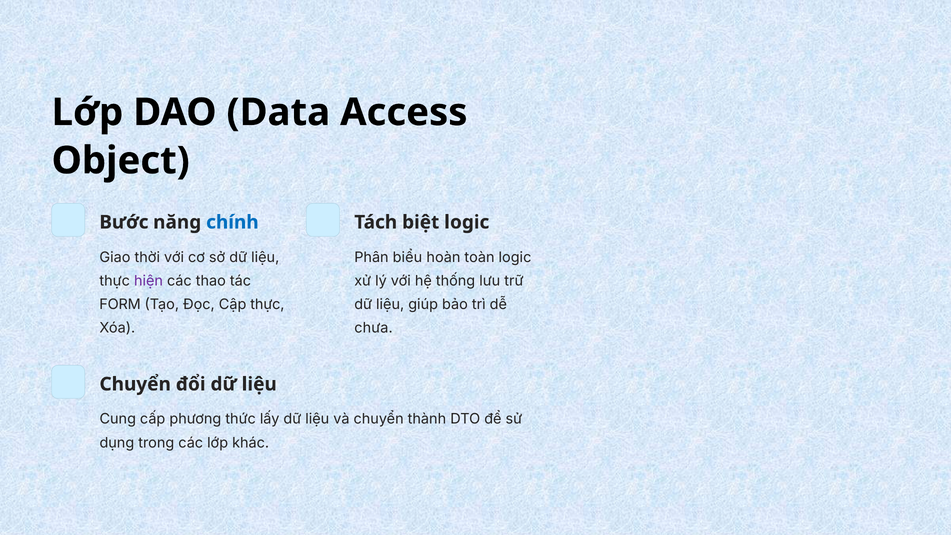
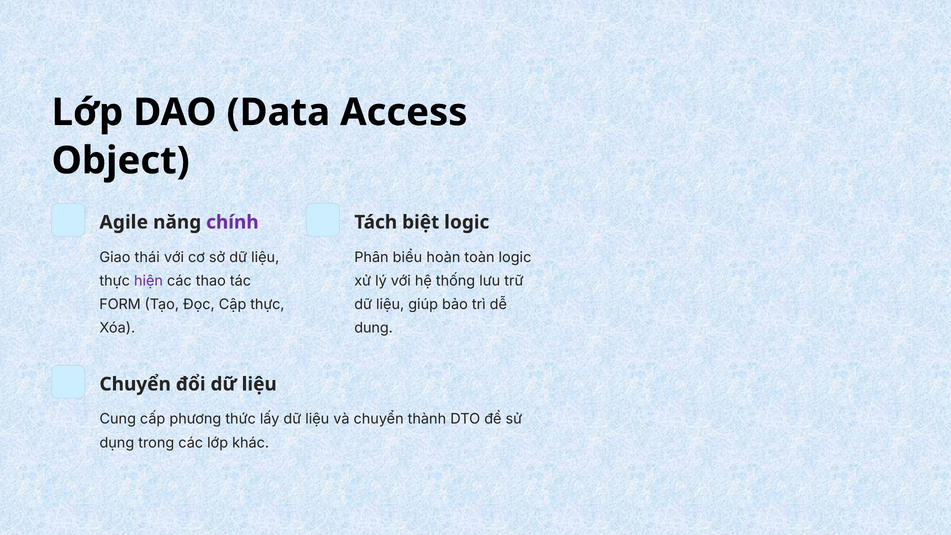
Bước: Bước -> Agile
chính colour: blue -> purple
thời: thời -> thái
chưa: chưa -> dung
